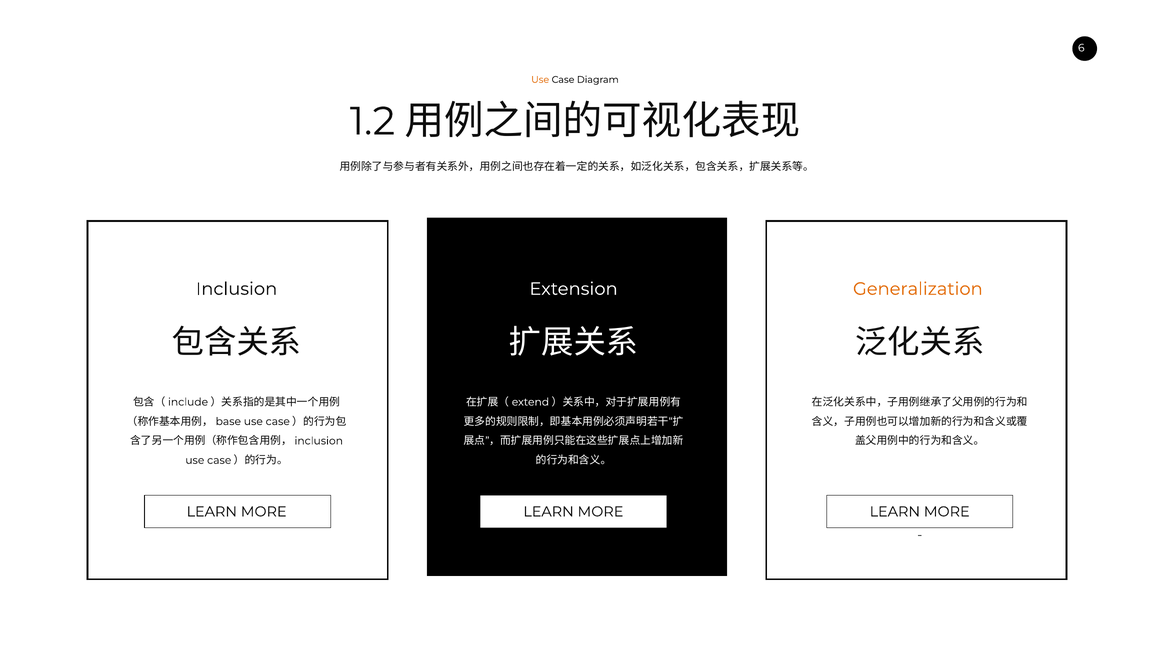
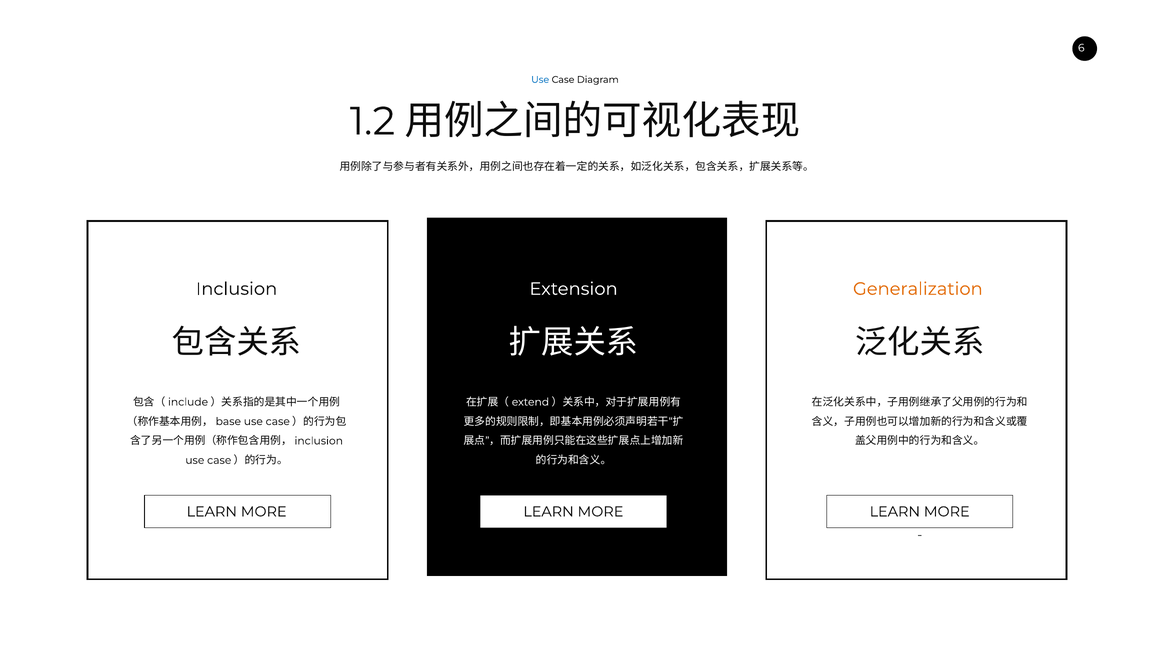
Use at (540, 80) colour: orange -> blue
